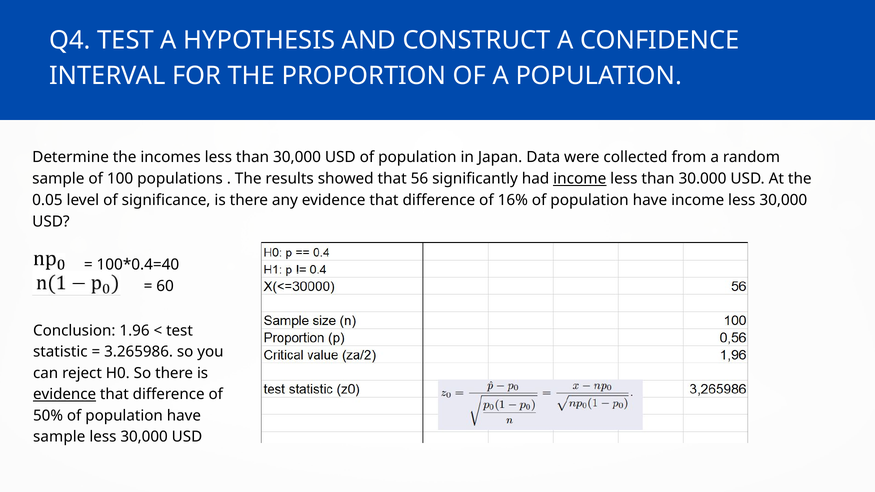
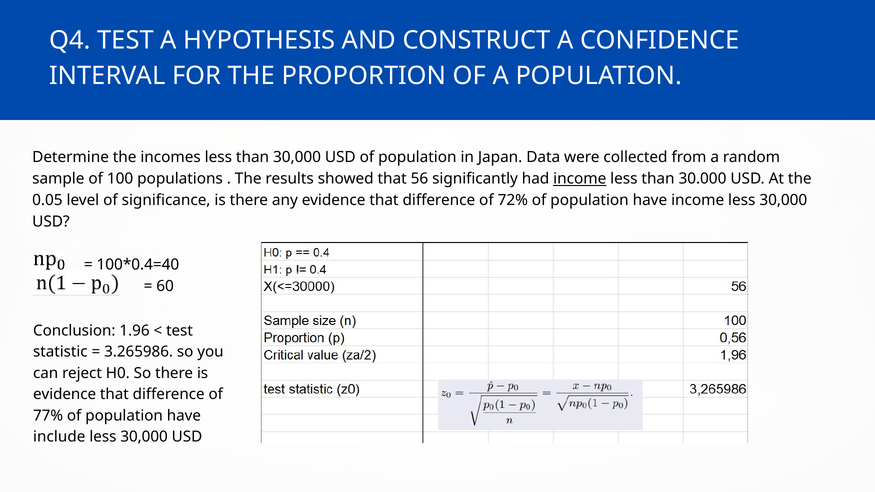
16%: 16% -> 72%
evidence at (65, 394) underline: present -> none
50%: 50% -> 77%
sample at (59, 437): sample -> include
